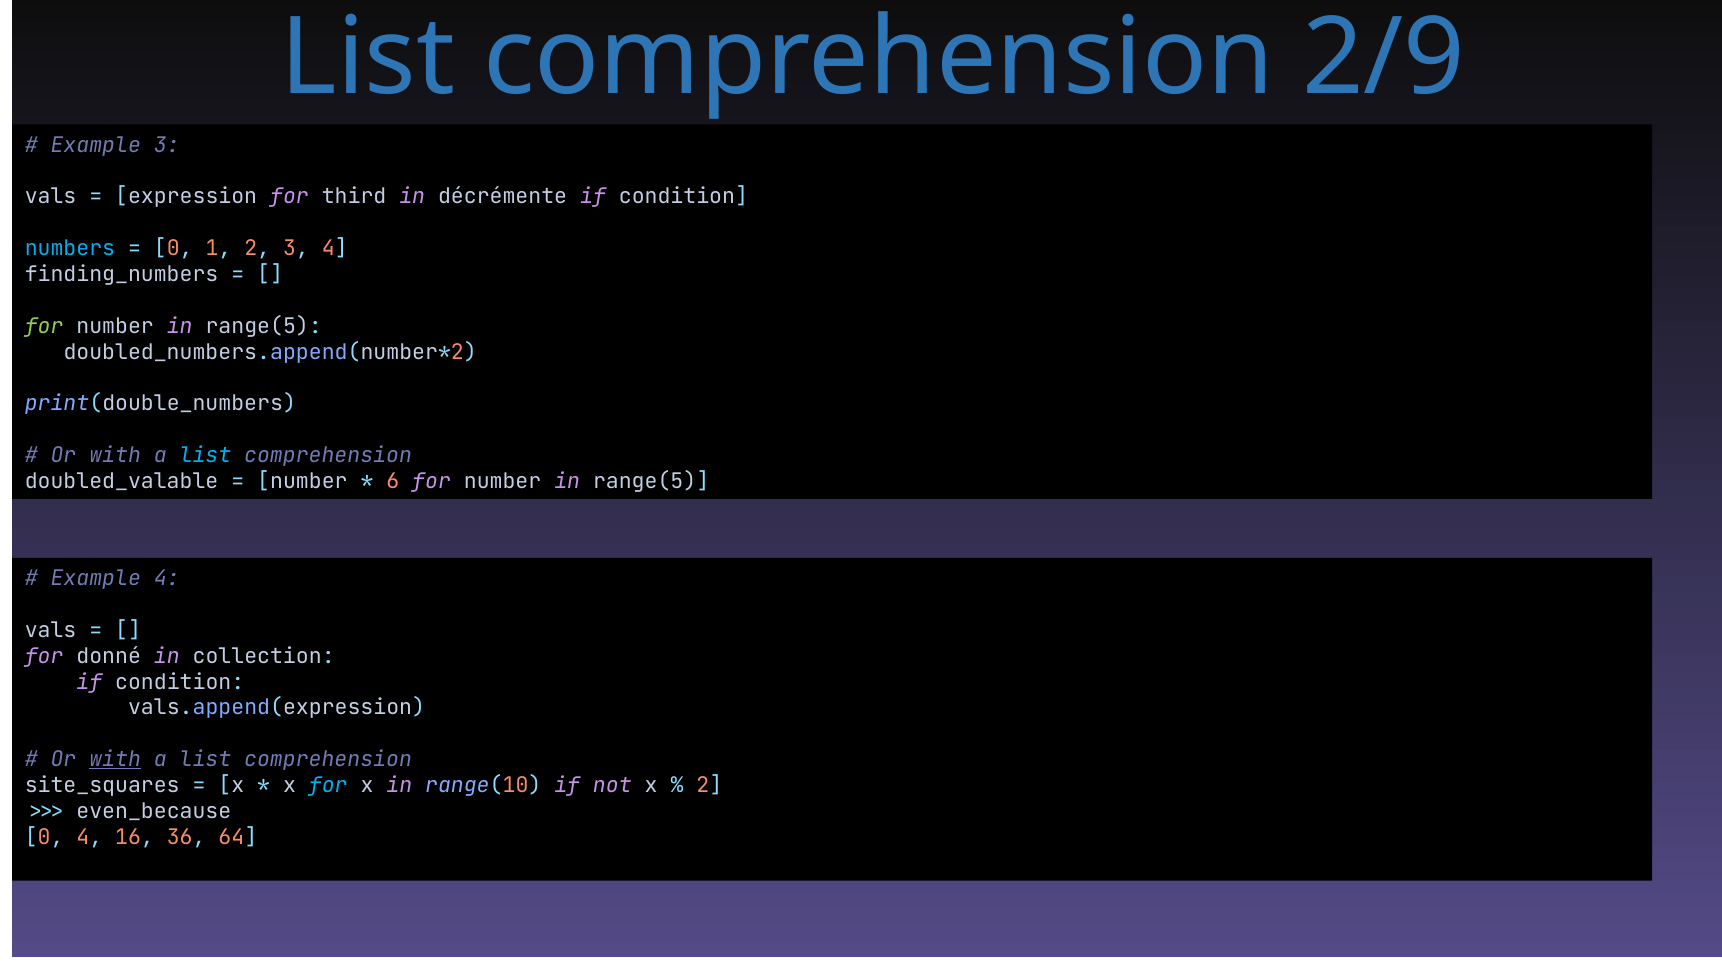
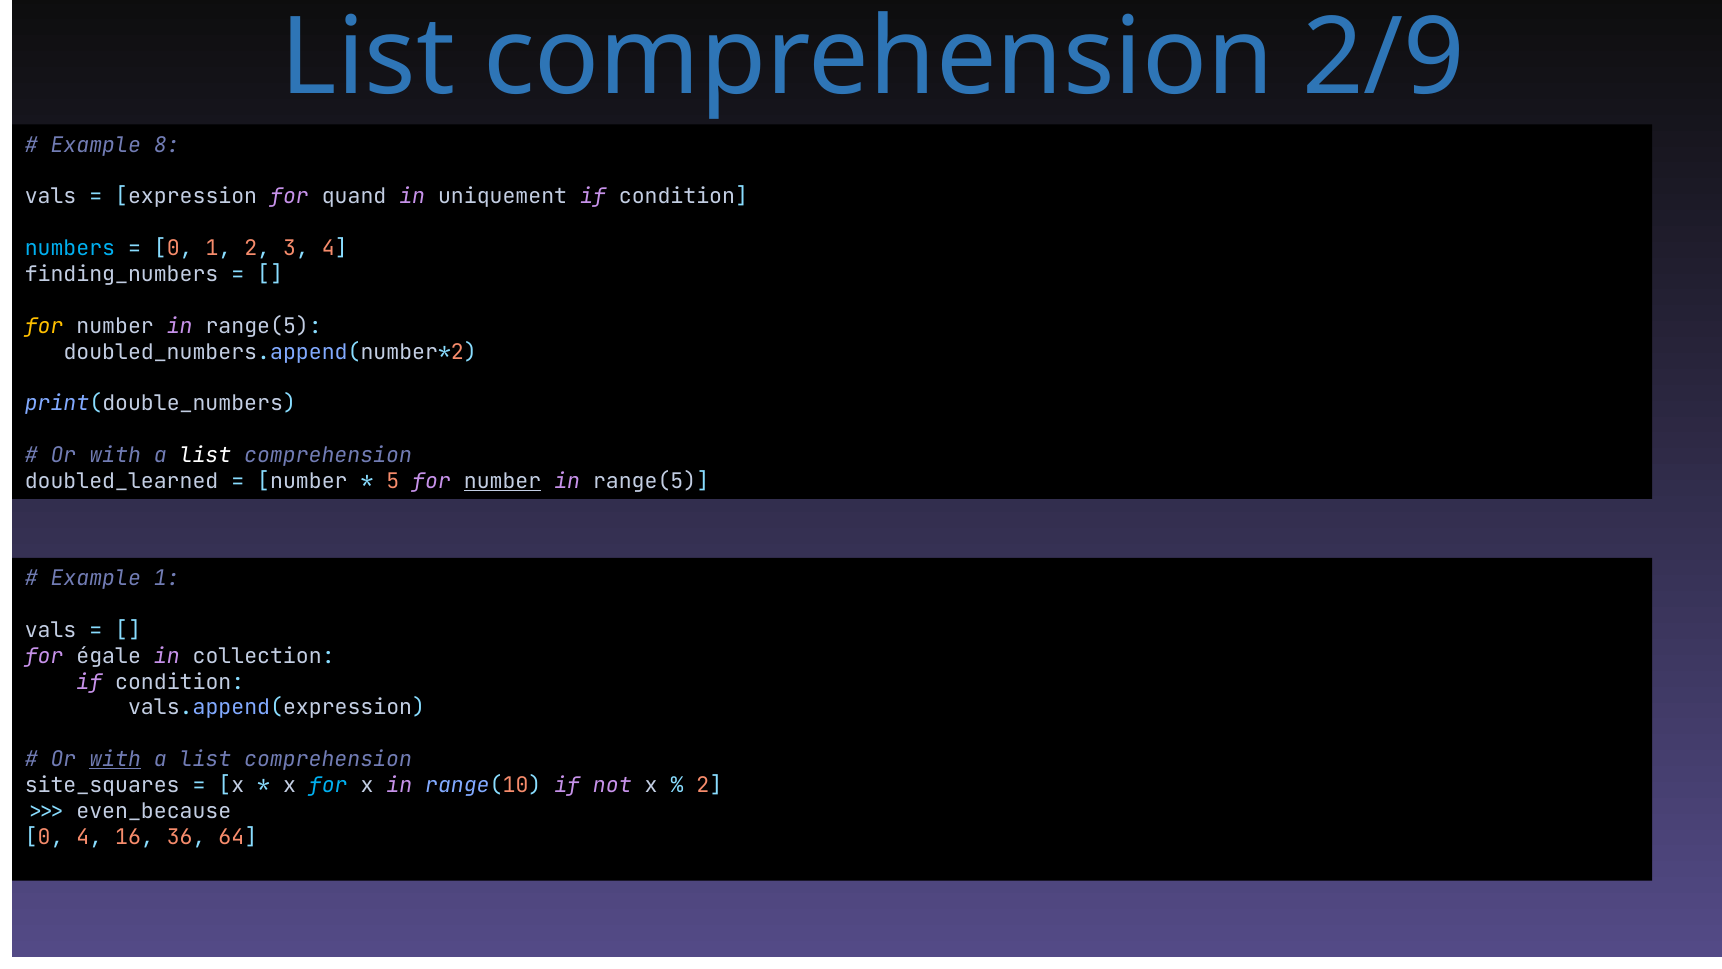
Example 3: 3 -> 8
third: third -> quand
décrémente: décrémente -> uniquement
for at (44, 326) colour: light green -> yellow
list at (205, 455) colour: light blue -> white
doubled_valable: doubled_valable -> doubled_learned
6: 6 -> 5
number at (503, 481) underline: none -> present
Example 4: 4 -> 1
donné: donné -> égale
